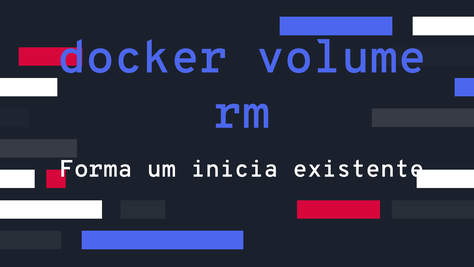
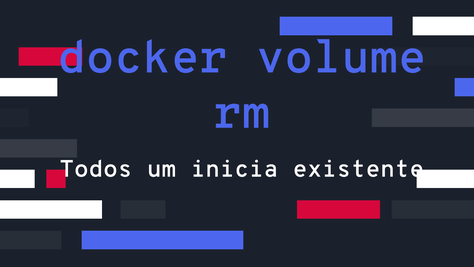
Forma: Forma -> Todos
